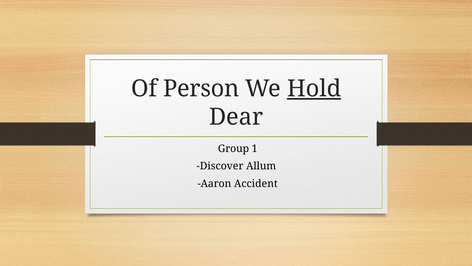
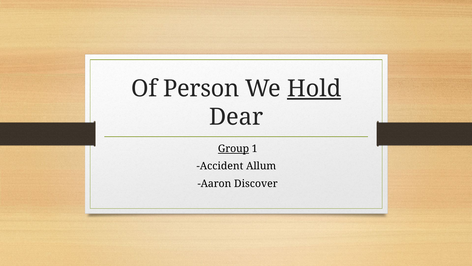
Group underline: none -> present
Discover: Discover -> Accident
Accident: Accident -> Discover
